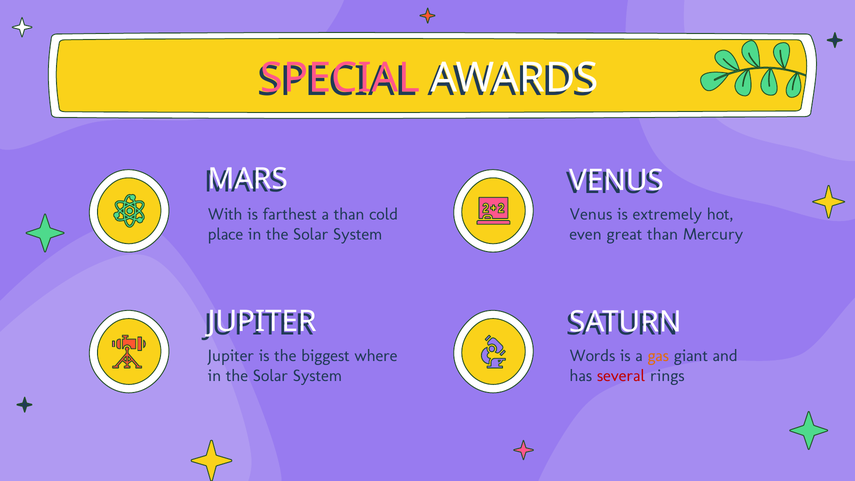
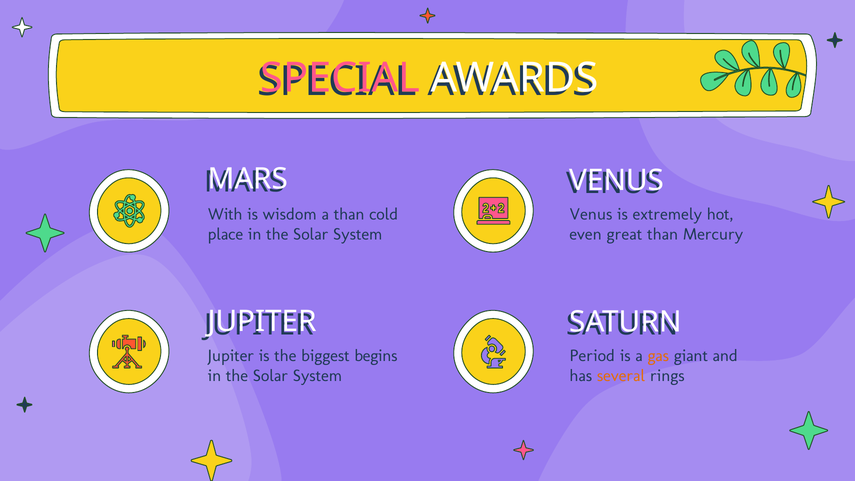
farthest: farthest -> wisdom
where: where -> begins
Words: Words -> Period
several colour: red -> orange
